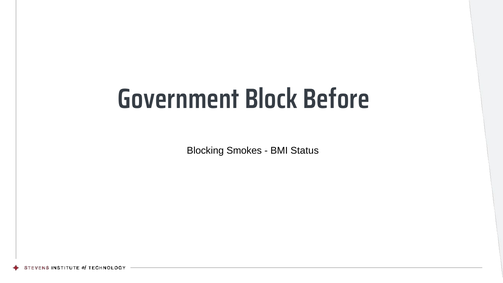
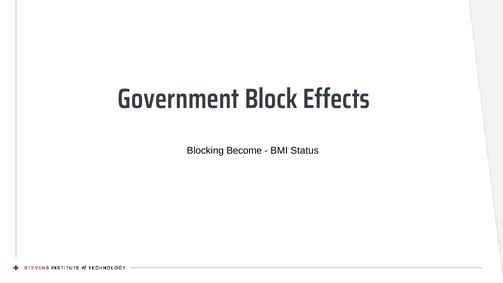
Before: Before -> Effects
Smokes: Smokes -> Become
